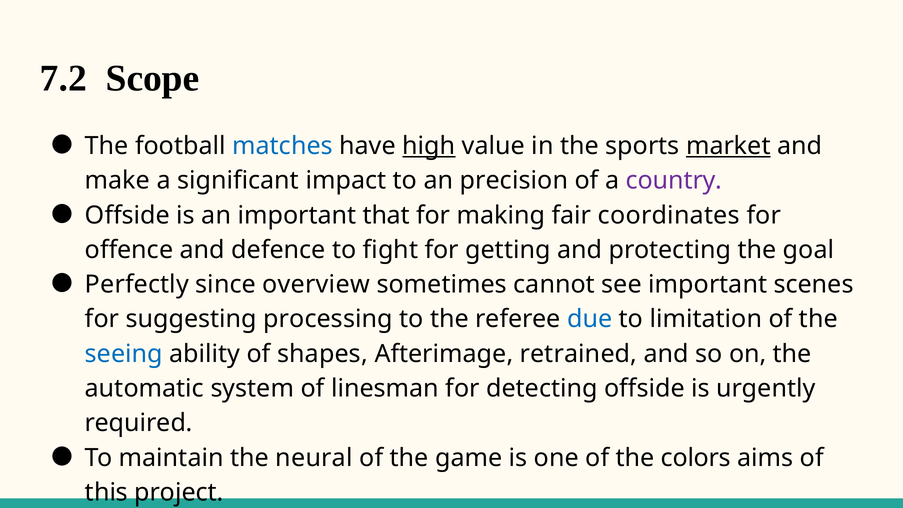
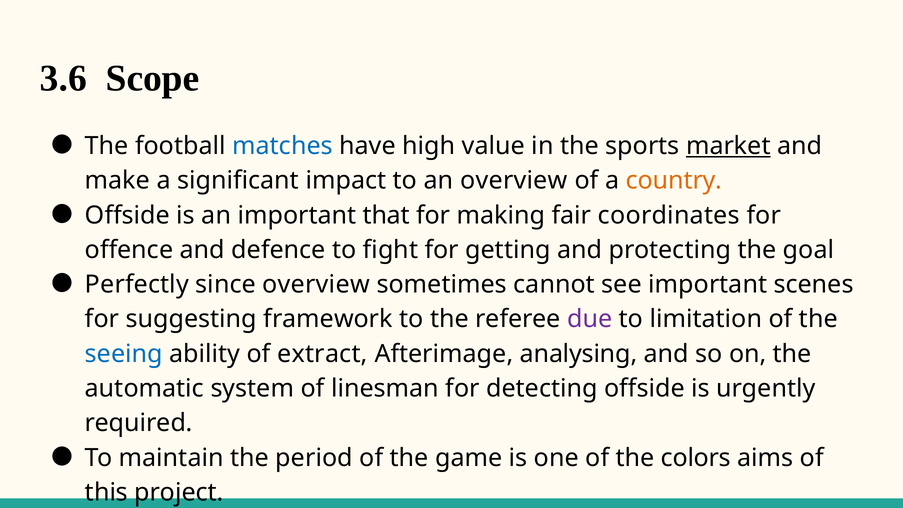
7.2: 7.2 -> 3.6
high underline: present -> none
an precision: precision -> overview
country colour: purple -> orange
processing: processing -> framework
due colour: blue -> purple
shapes: shapes -> extract
retrained: retrained -> analysing
neural: neural -> period
